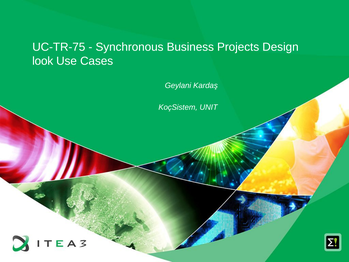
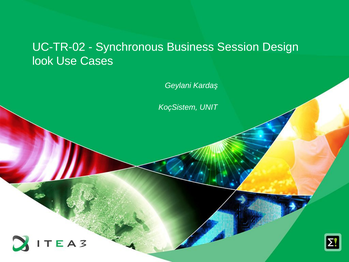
UC-TR-75: UC-TR-75 -> UC-TR-02
Projects: Projects -> Session
